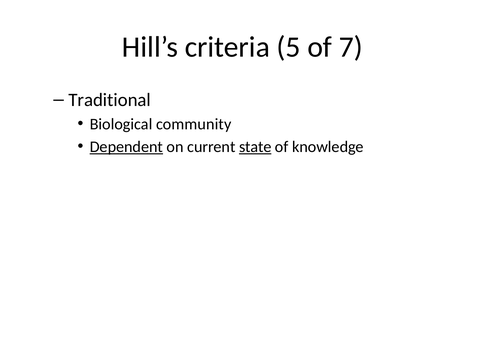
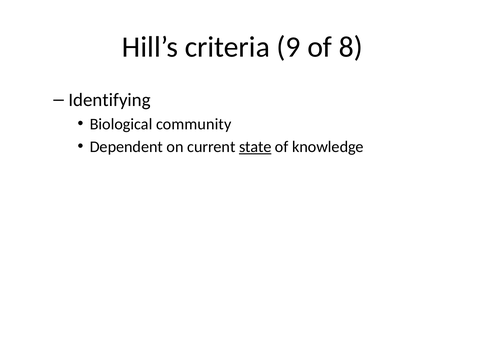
5: 5 -> 9
7: 7 -> 8
Traditional: Traditional -> Identifying
Dependent underline: present -> none
